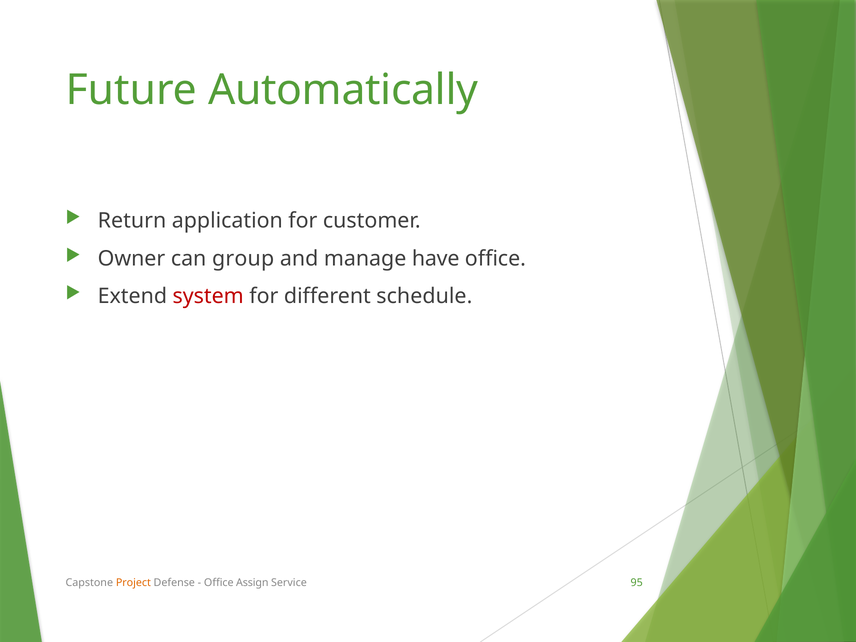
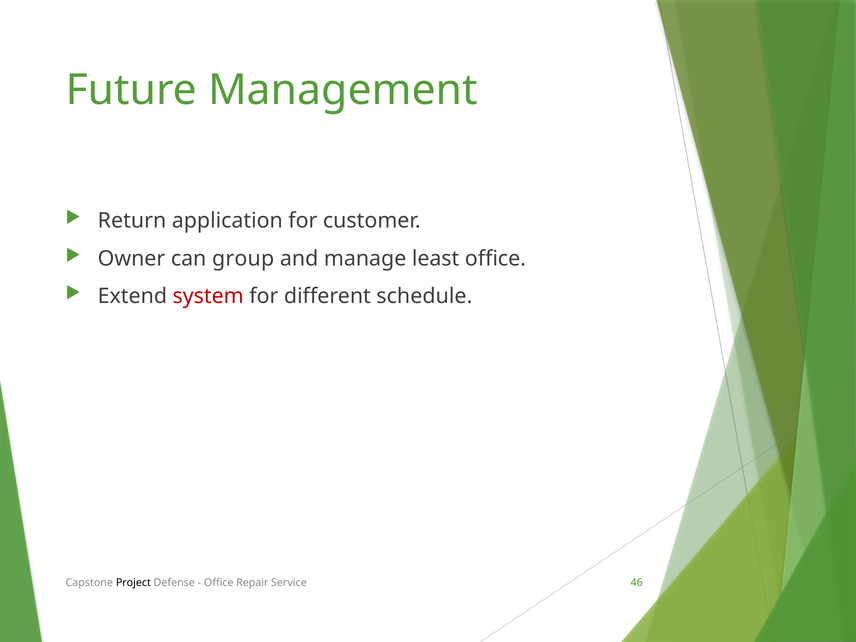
Automatically: Automatically -> Management
have: have -> least
Project colour: orange -> black
Assign: Assign -> Repair
95: 95 -> 46
